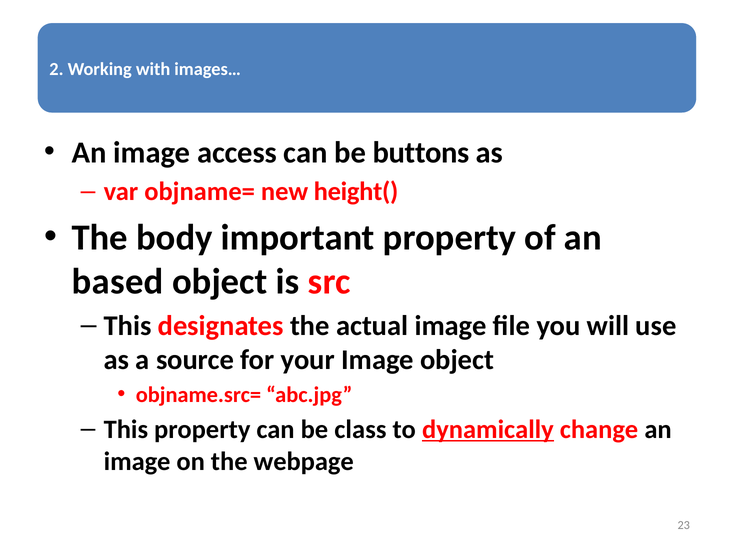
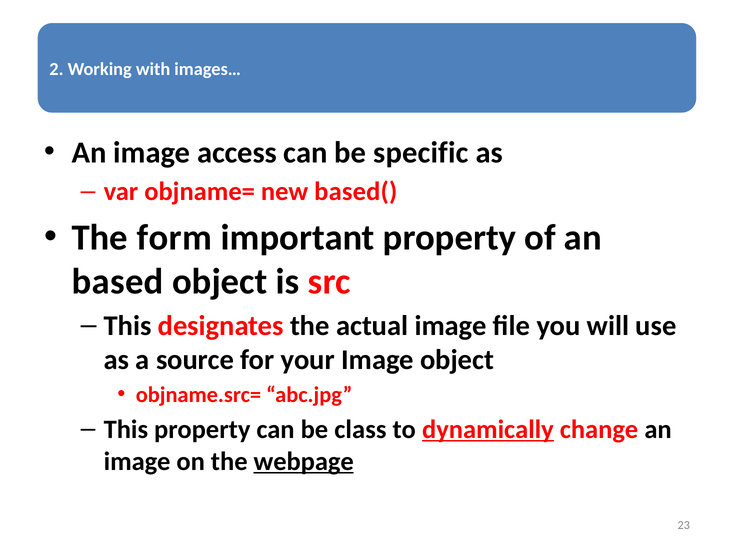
buttons: buttons -> specific
height(: height( -> based(
body: body -> form
webpage underline: none -> present
